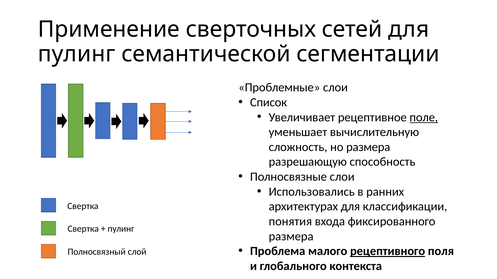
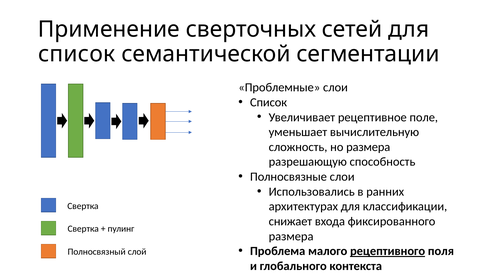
пулинг at (77, 54): пулинг -> список
поле underline: present -> none
понятия: понятия -> снижает
